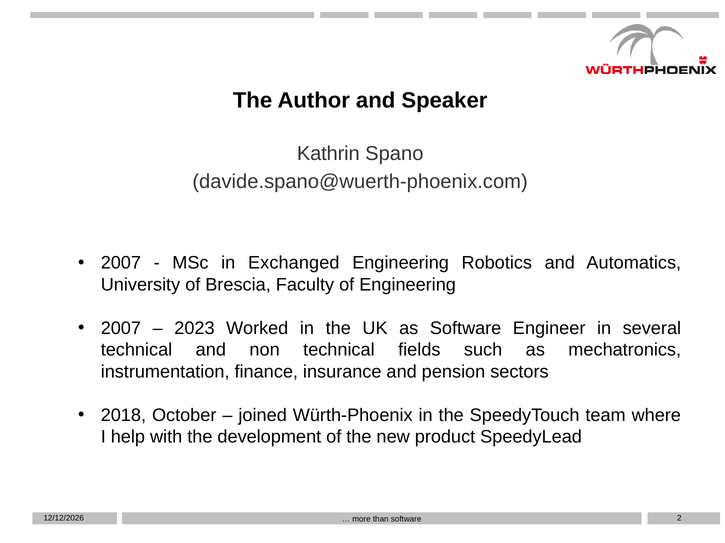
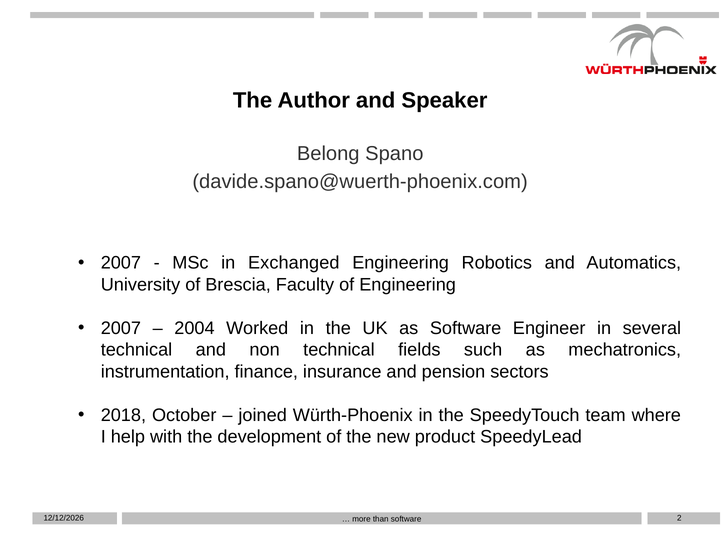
Kathrin: Kathrin -> Belong
2023: 2023 -> 2004
